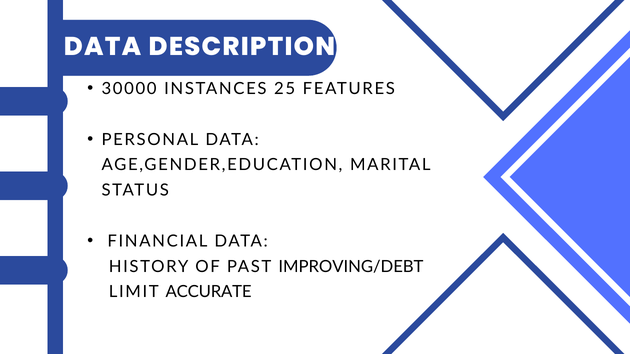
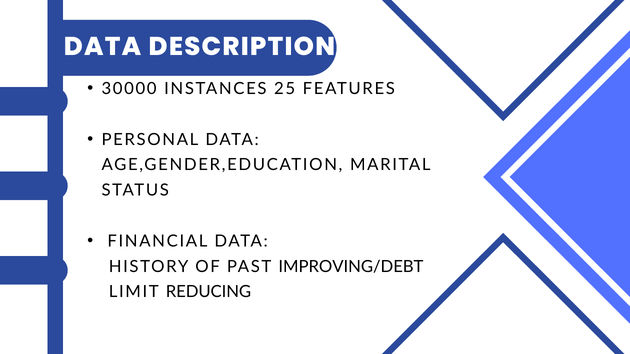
ACCURATE: ACCURATE -> REDUCING
